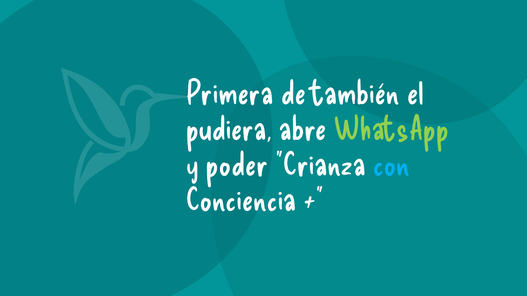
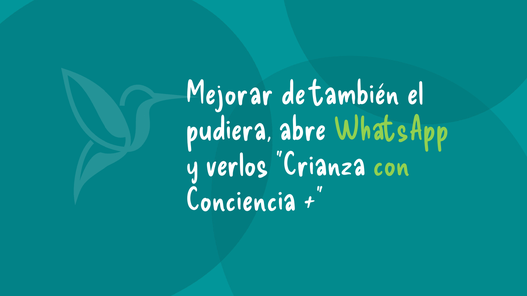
Primera: Primera -> Mejorar
poder: poder -> verlos
con colour: light blue -> light green
